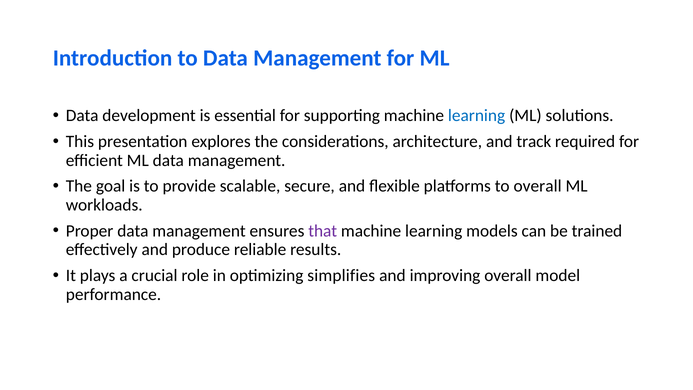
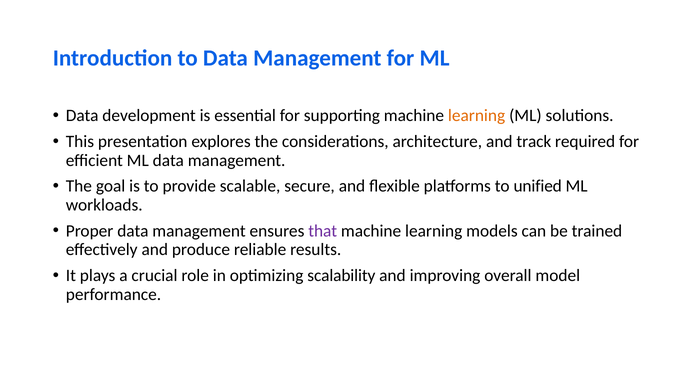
learning at (477, 116) colour: blue -> orange
to overall: overall -> unified
simplifies: simplifies -> scalability
